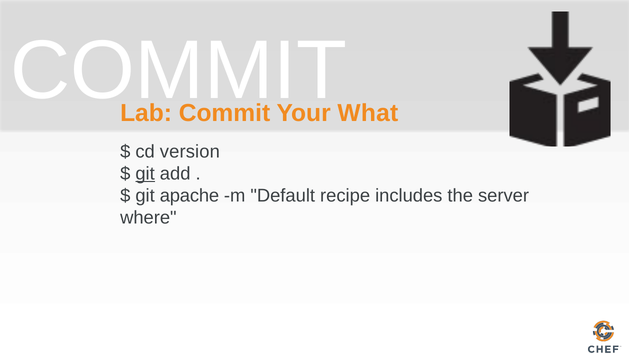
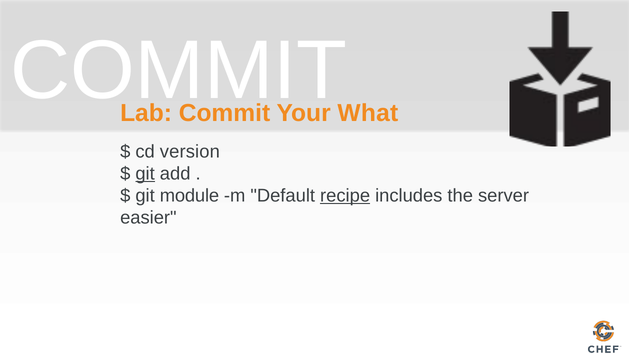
apache: apache -> module
recipe underline: none -> present
where: where -> easier
